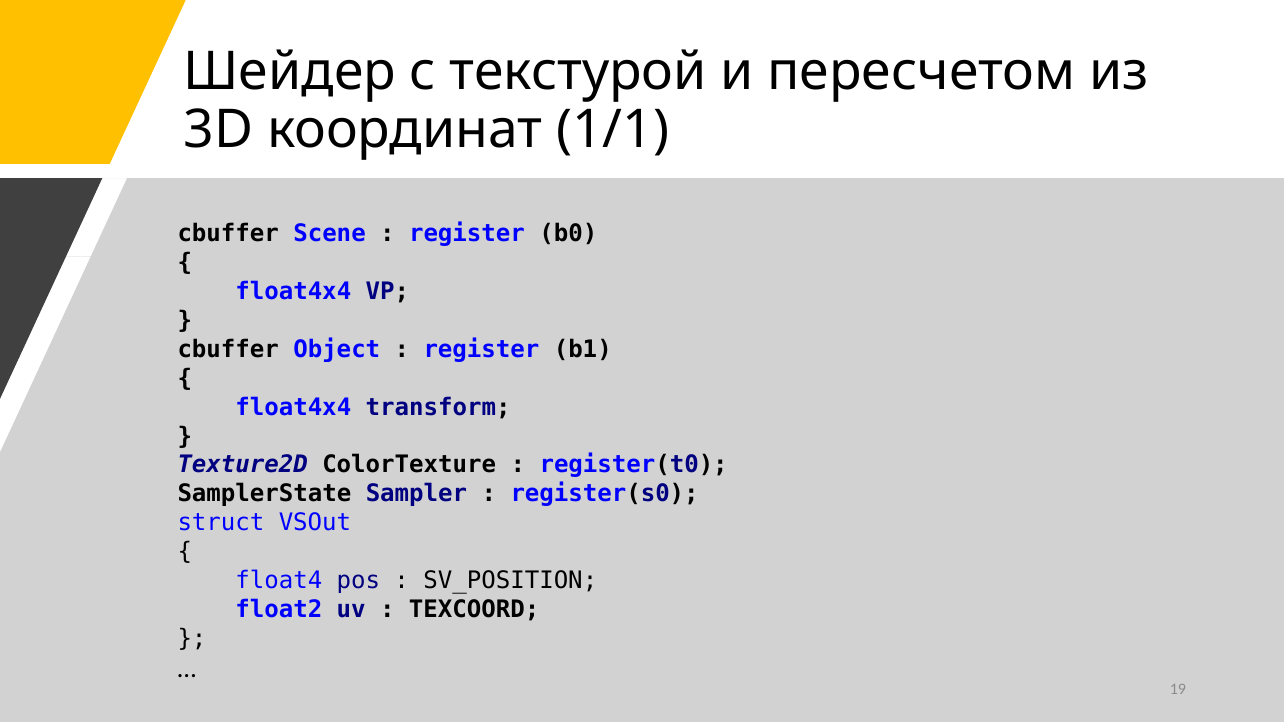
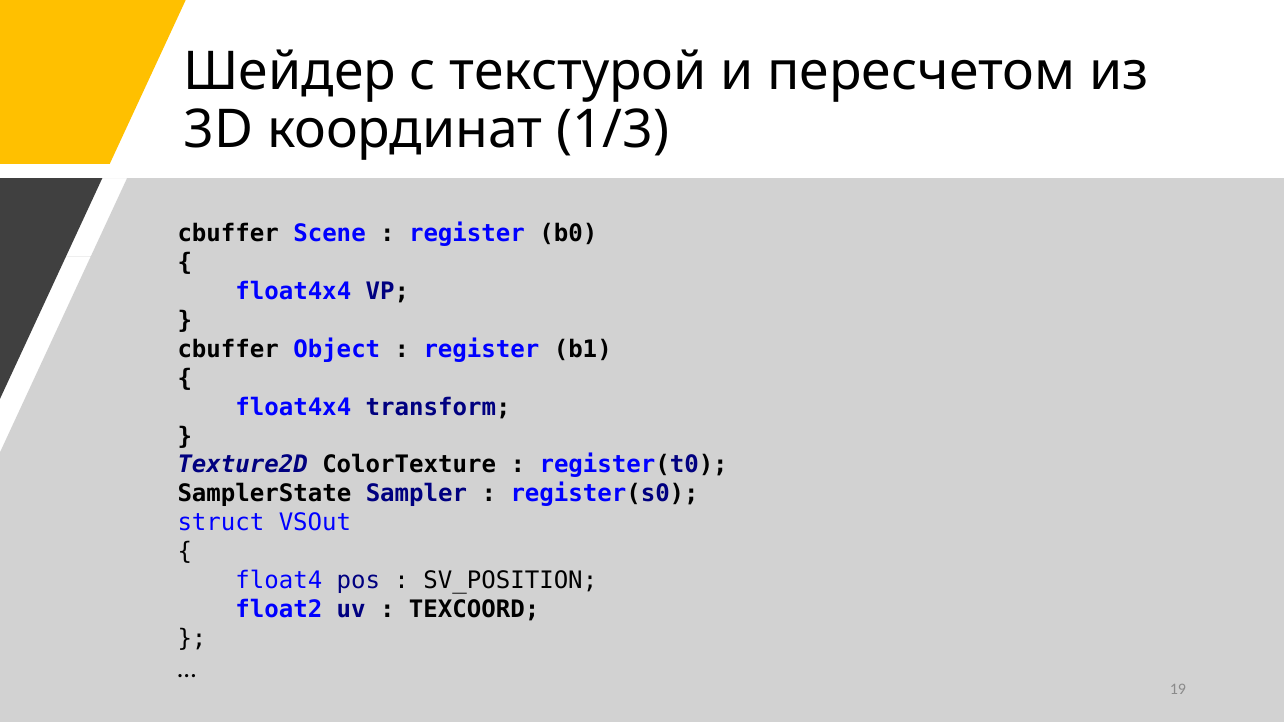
1/1: 1/1 -> 1/3
